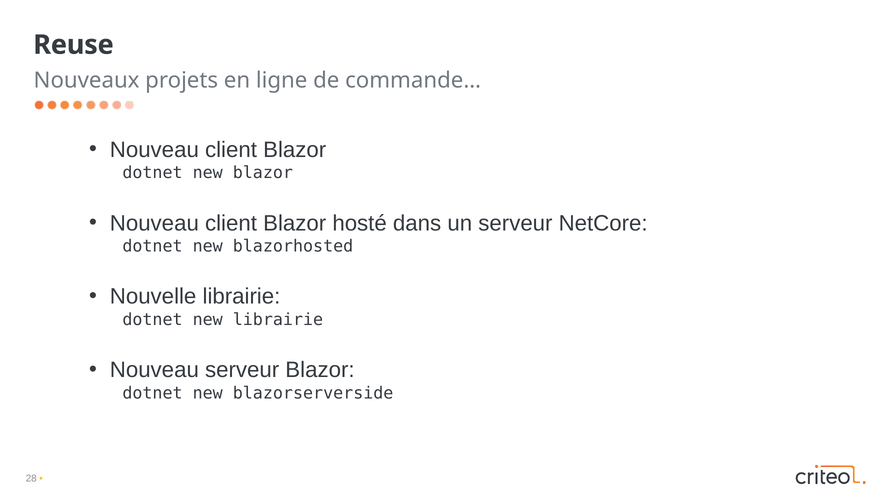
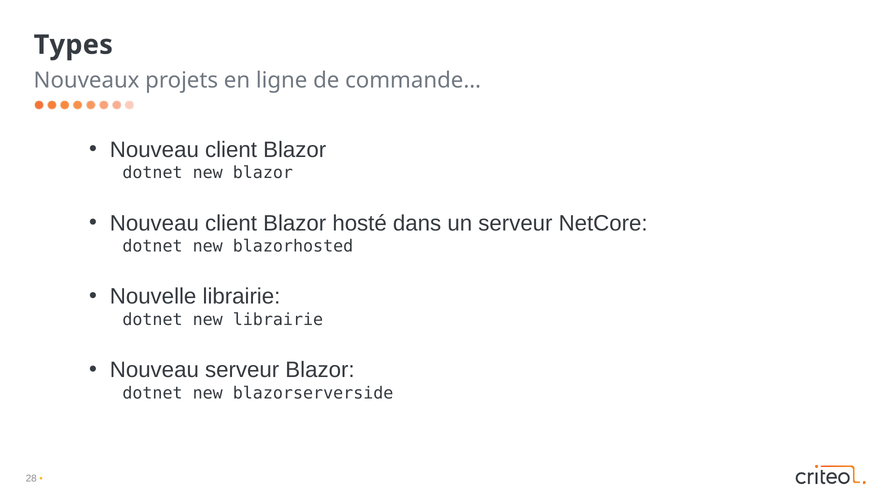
Reuse: Reuse -> Types
